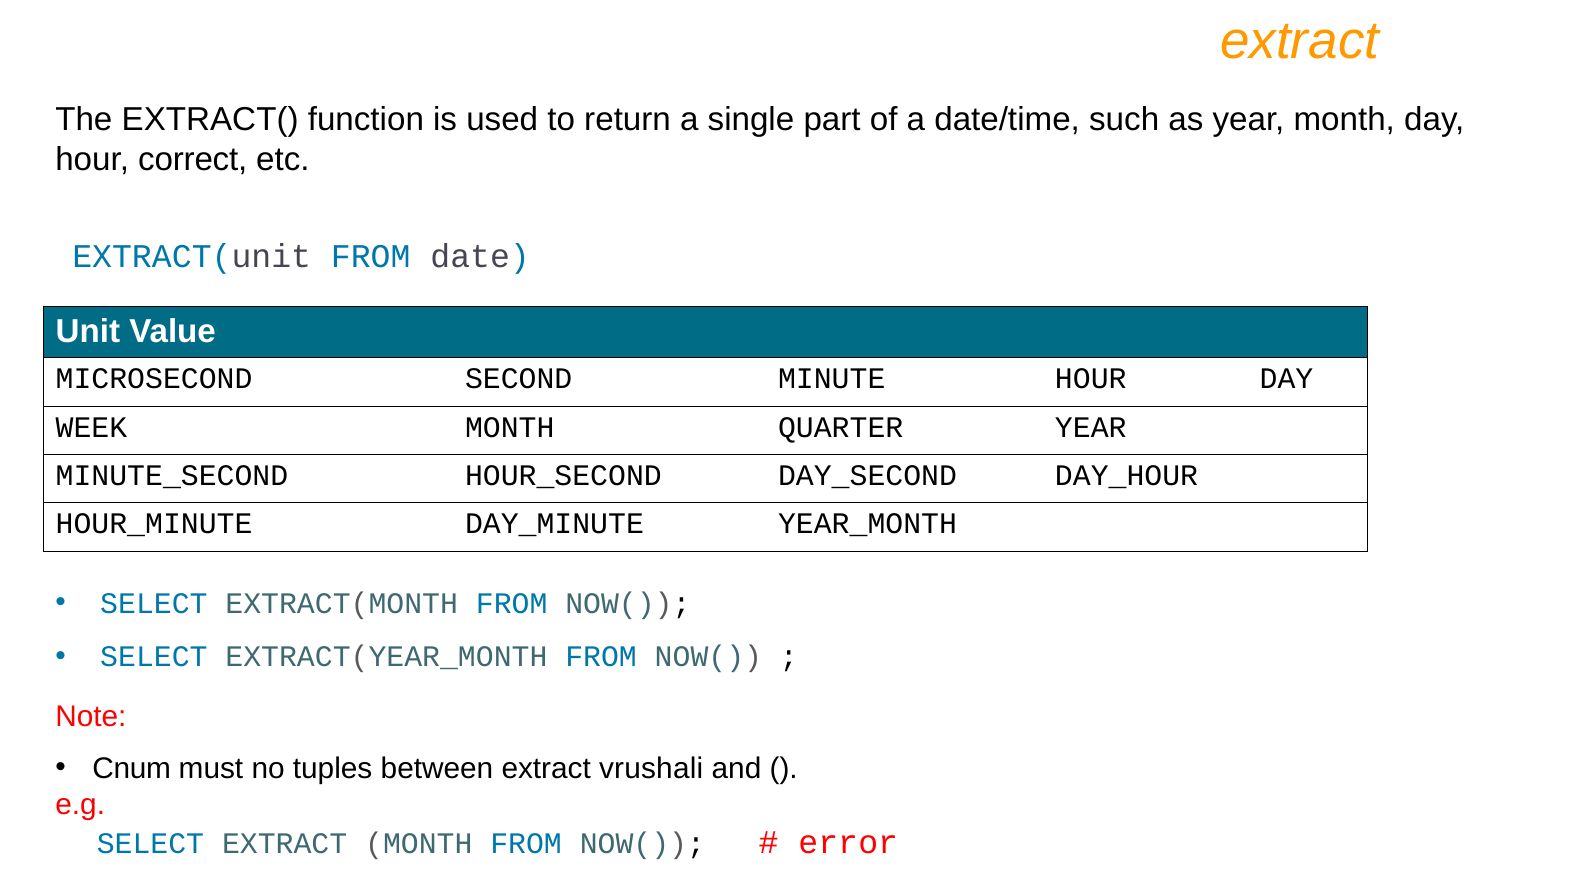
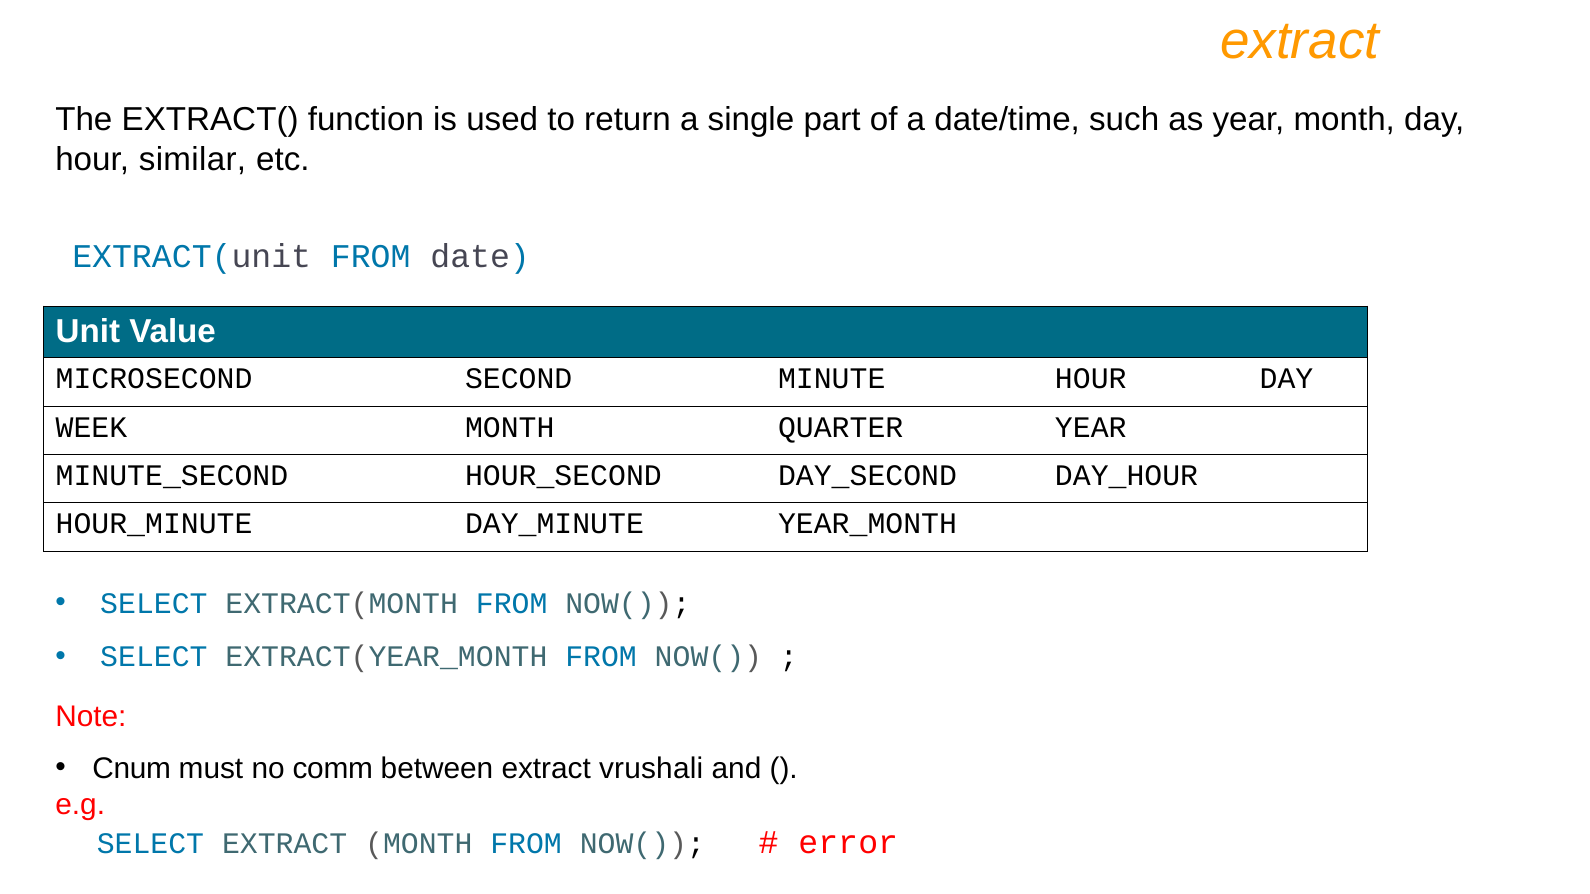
correct: correct -> similar
tuples: tuples -> comm
